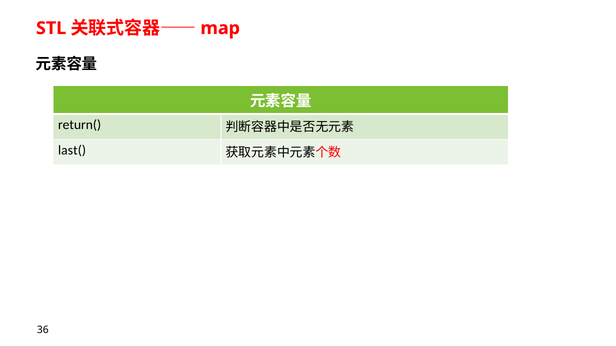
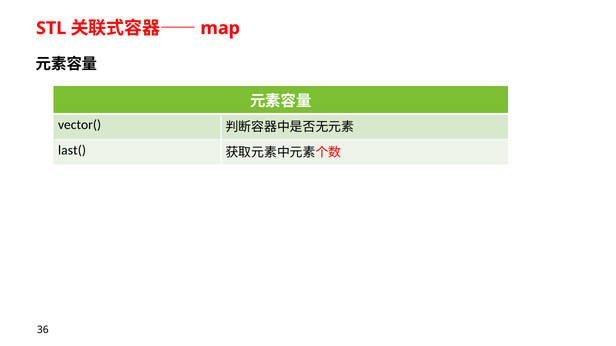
return(: return( -> vector(
